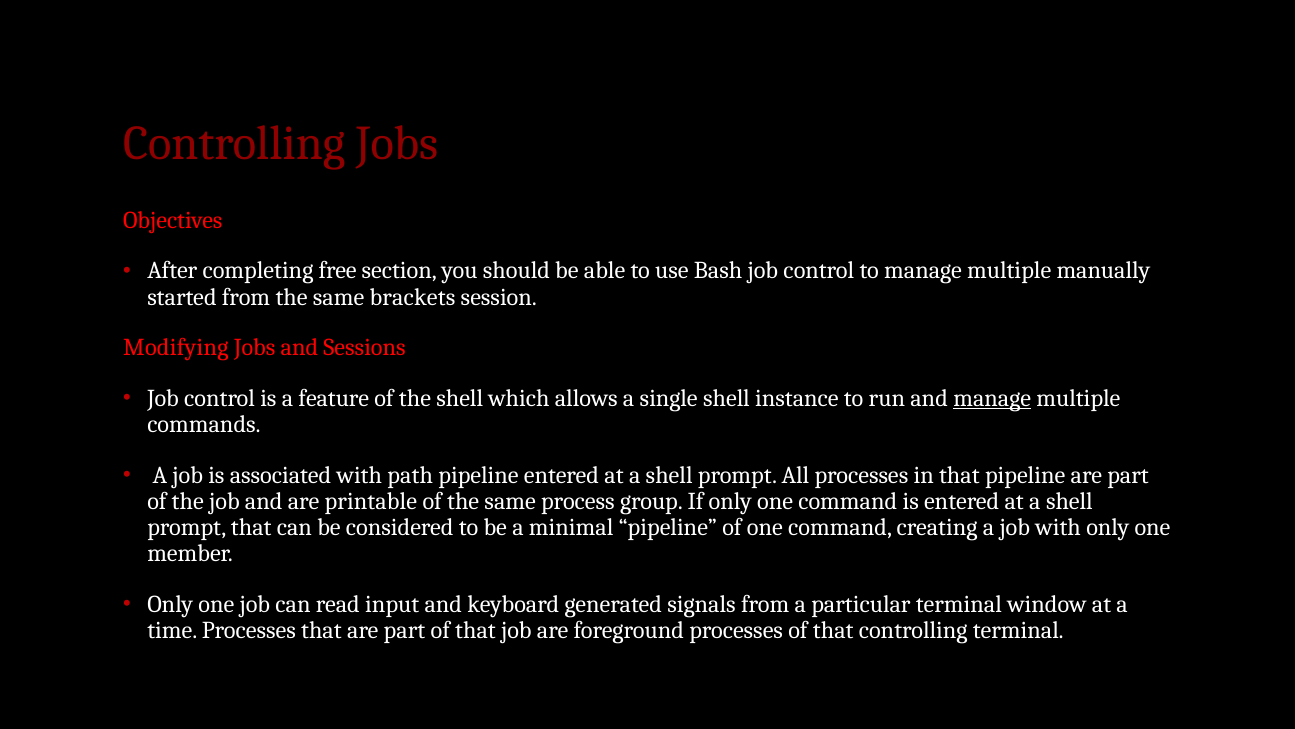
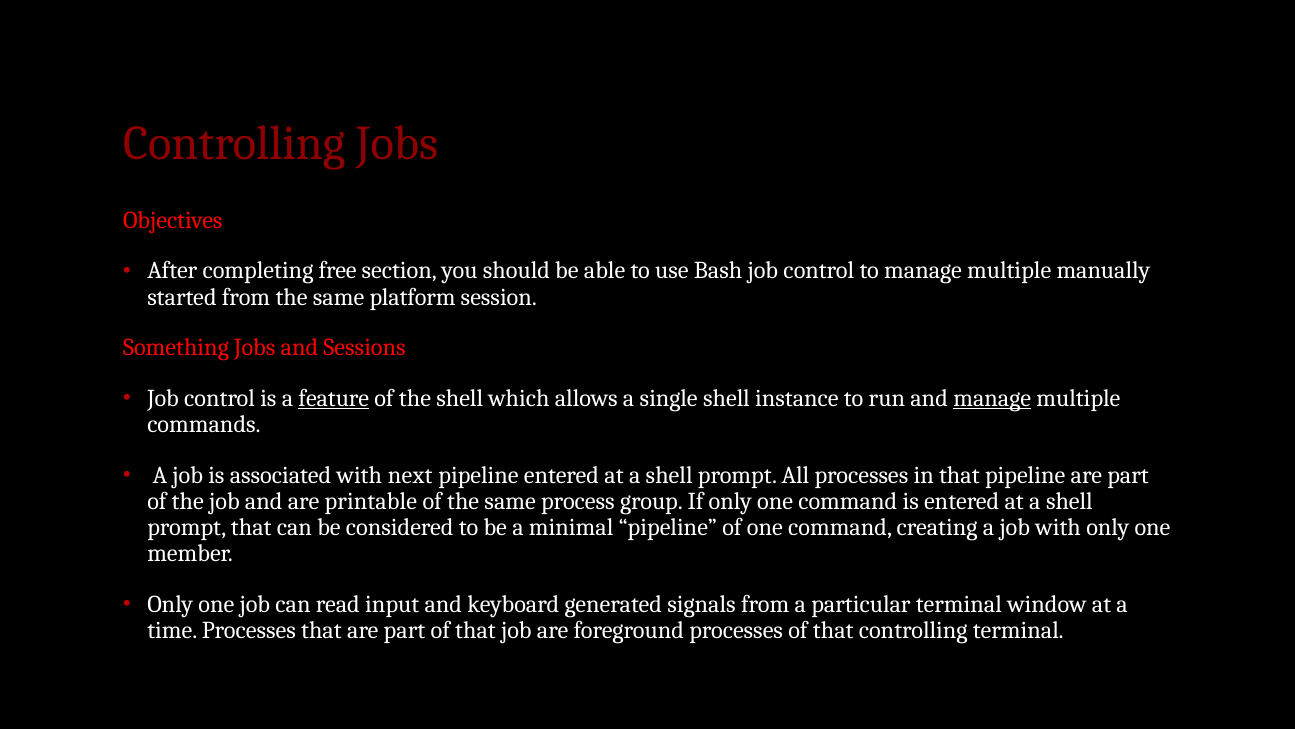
brackets: brackets -> platform
Modifying: Modifying -> Something
feature underline: none -> present
path: path -> next
